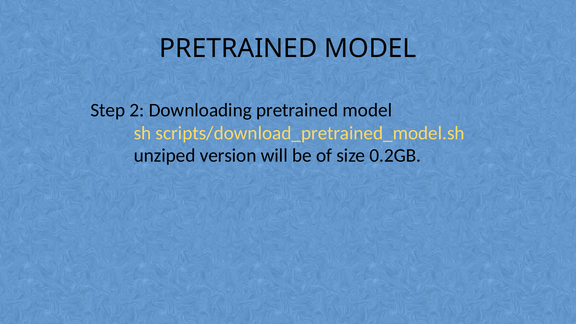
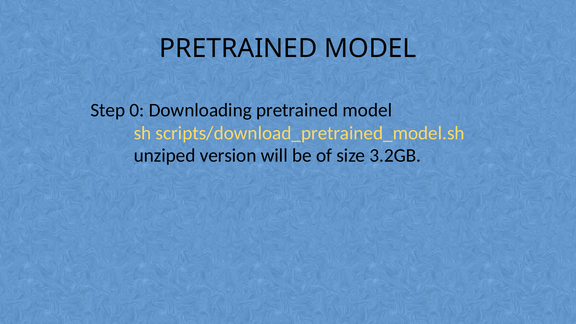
2: 2 -> 0
0.2GB: 0.2GB -> 3.2GB
